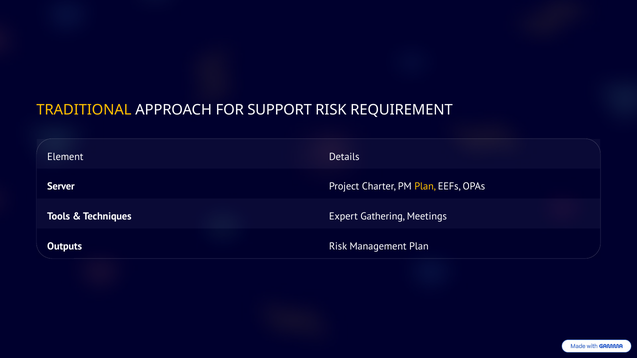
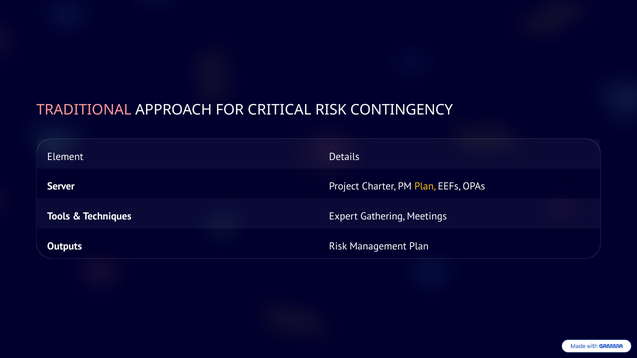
TRADITIONAL colour: yellow -> pink
SUPPORT: SUPPORT -> CRITICAL
REQUIREMENT: REQUIREMENT -> CONTINGENCY
